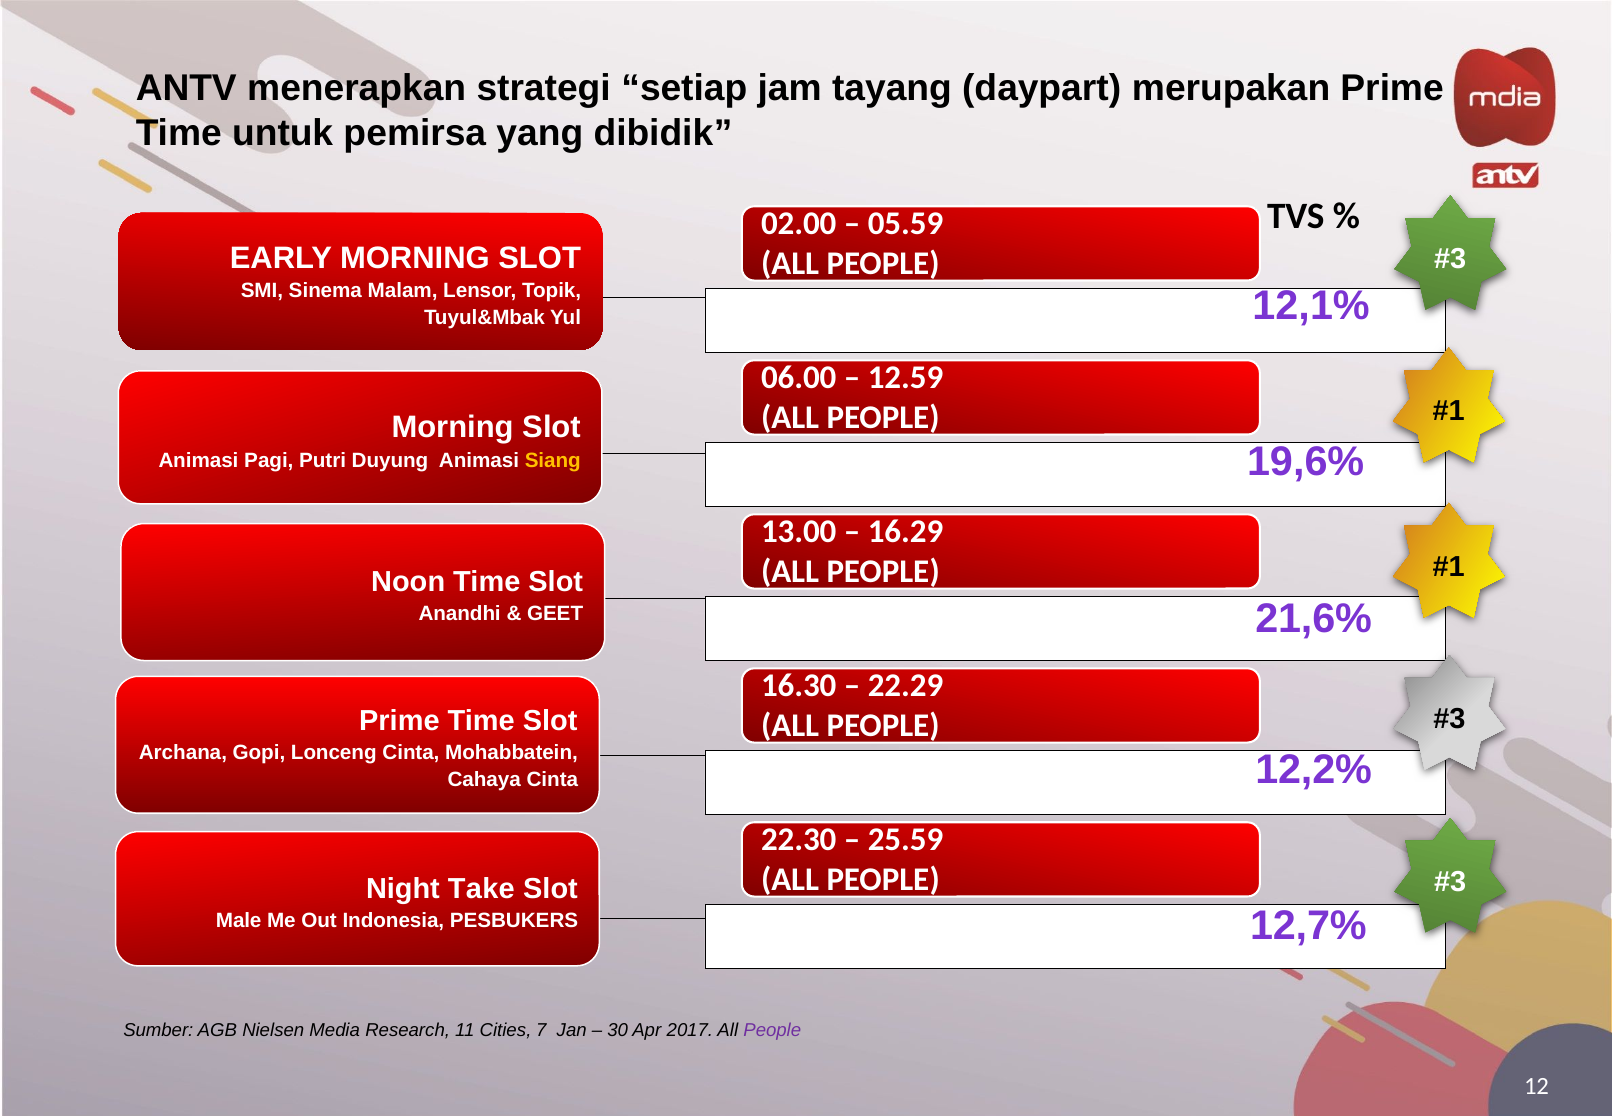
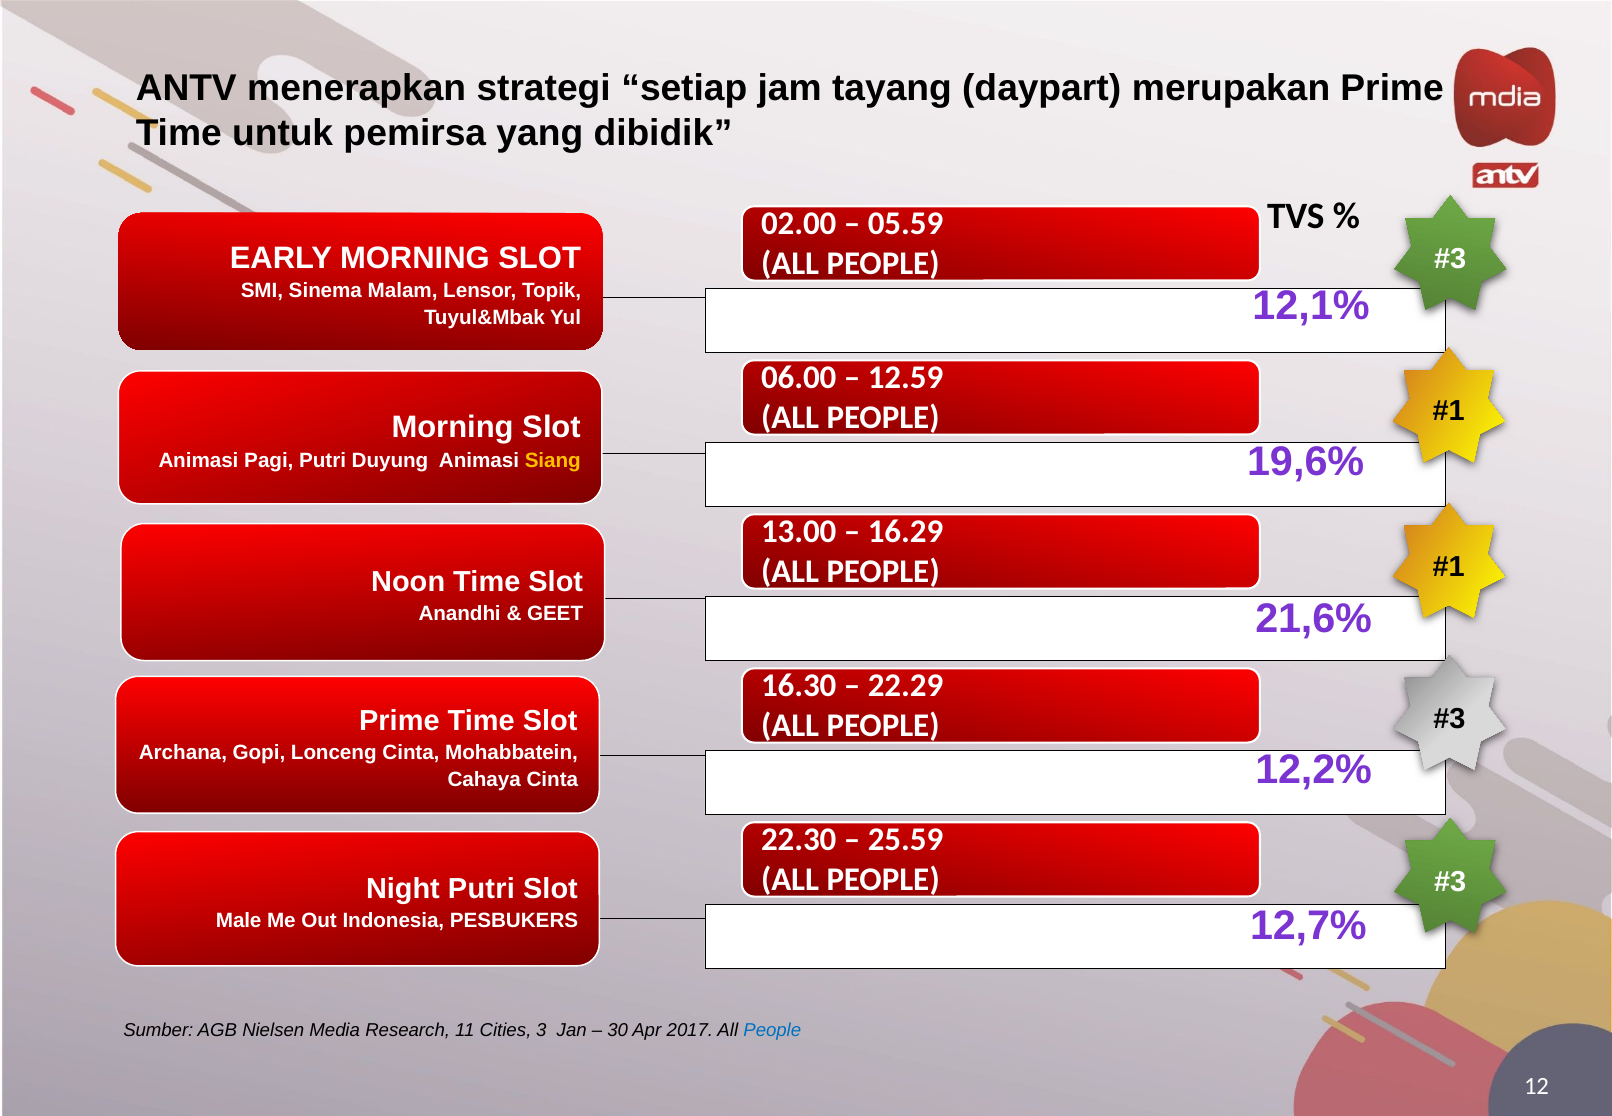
Night Take: Take -> Putri
7: 7 -> 3
People at (772, 1030) colour: purple -> blue
